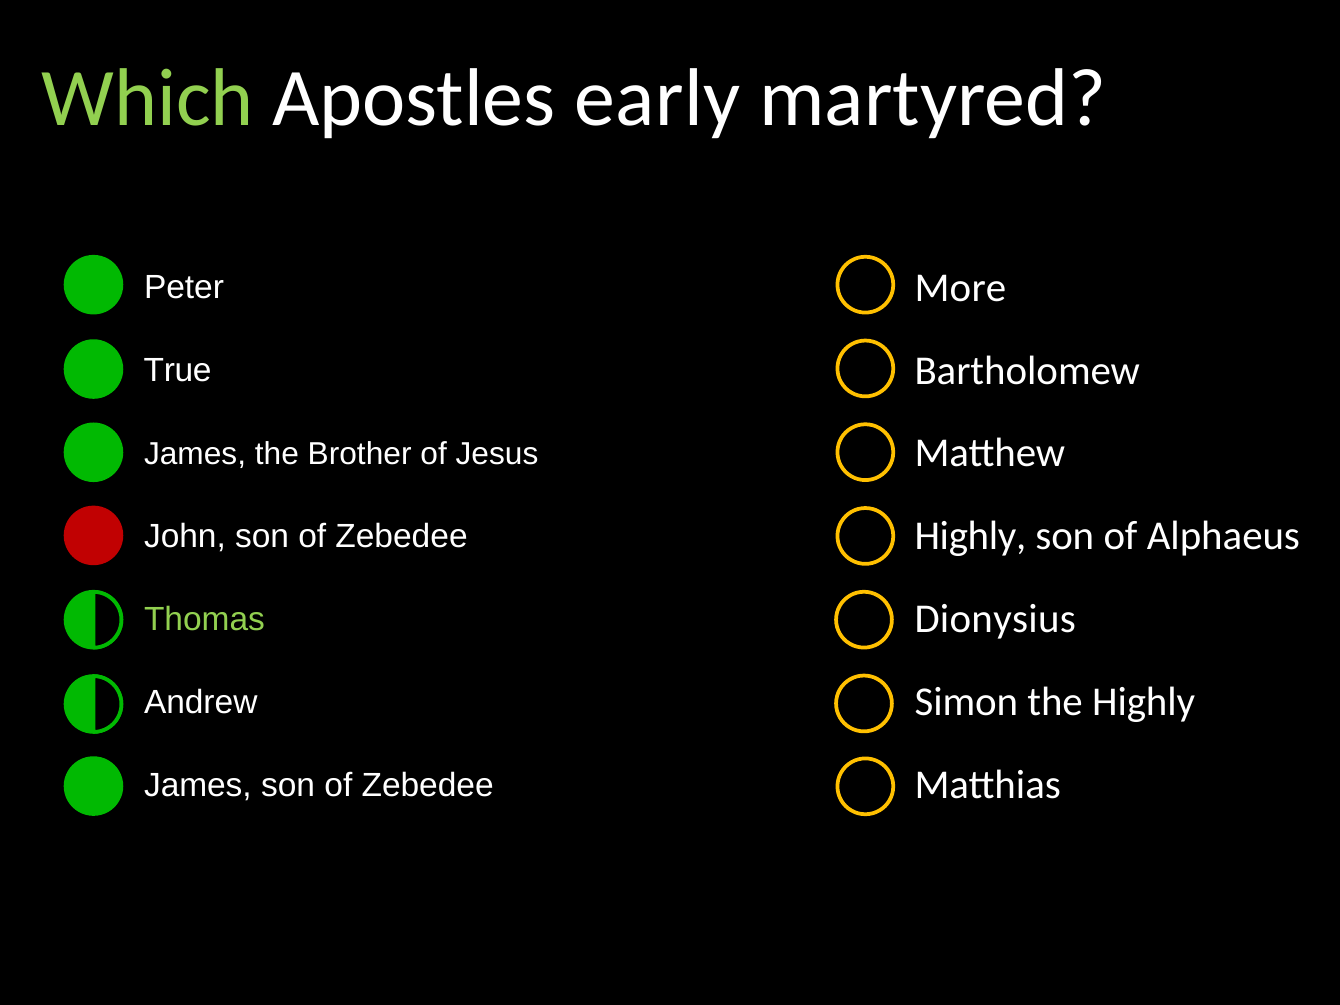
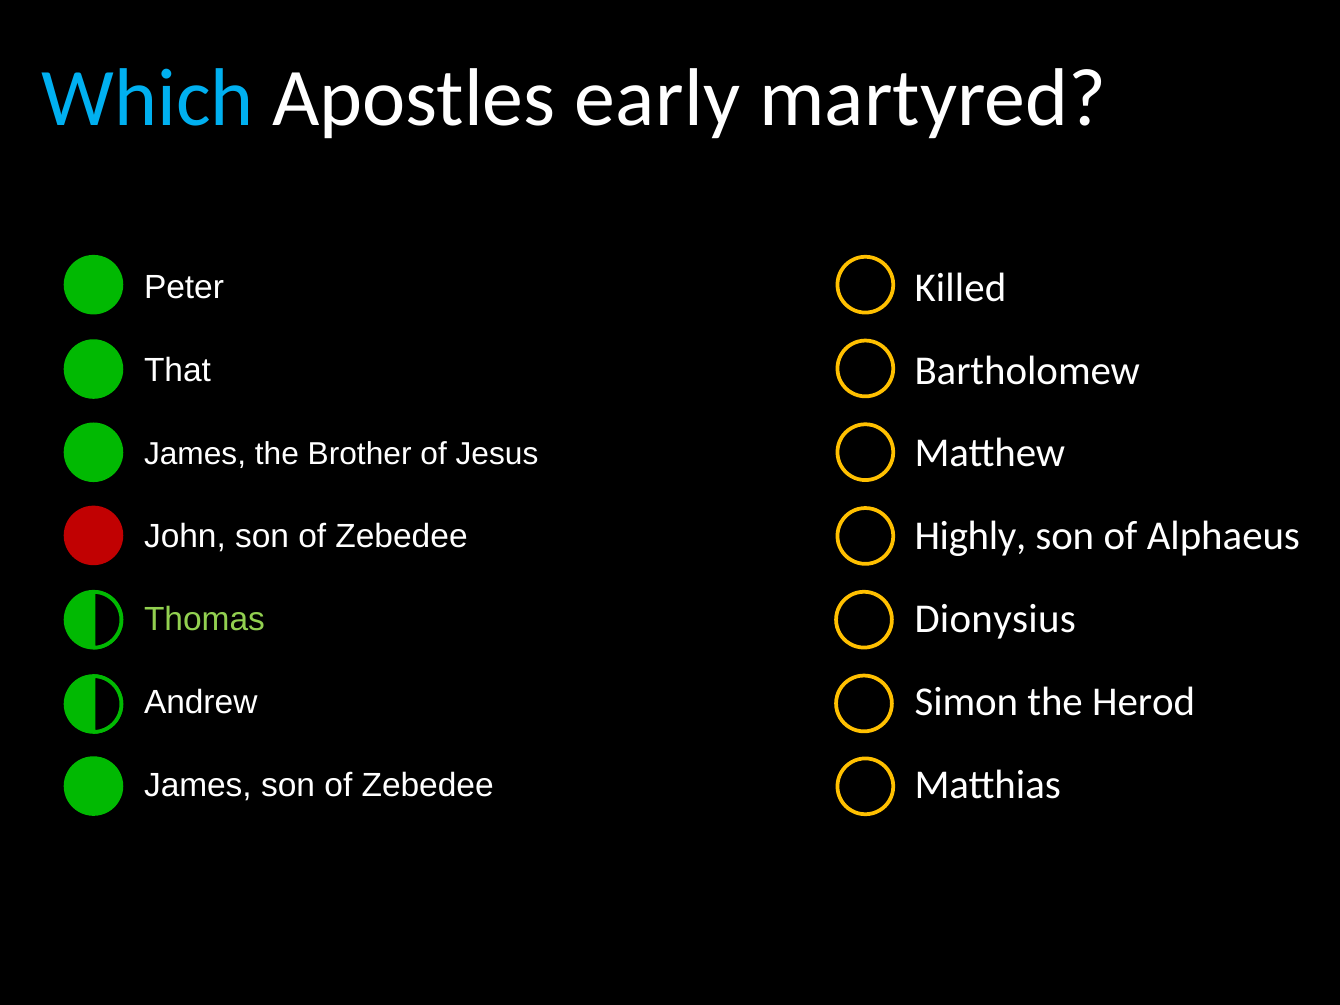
Which colour: light green -> light blue
More at (960, 288): More -> Killed
True at (178, 371): True -> That
the Highly: Highly -> Herod
